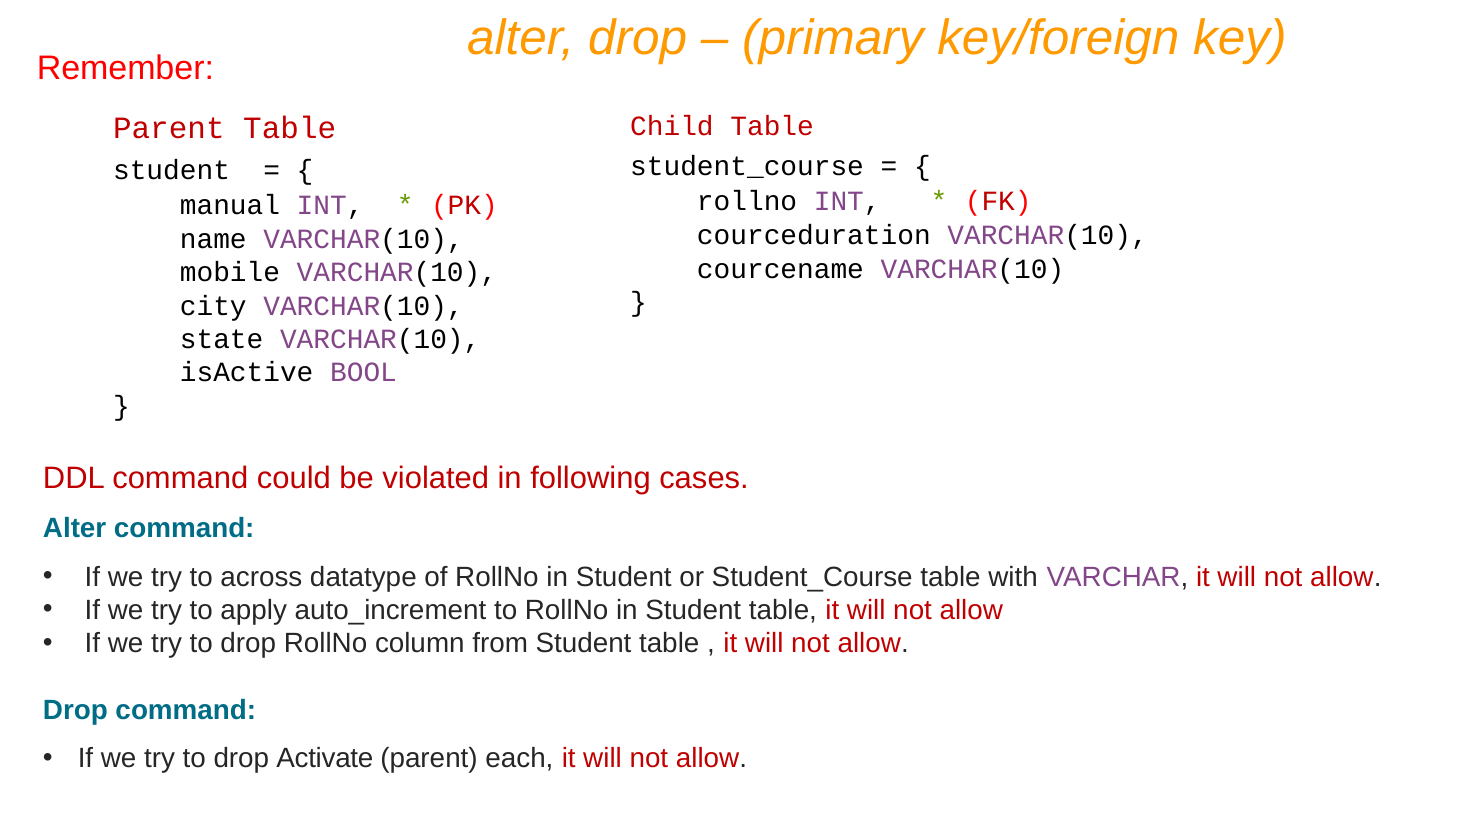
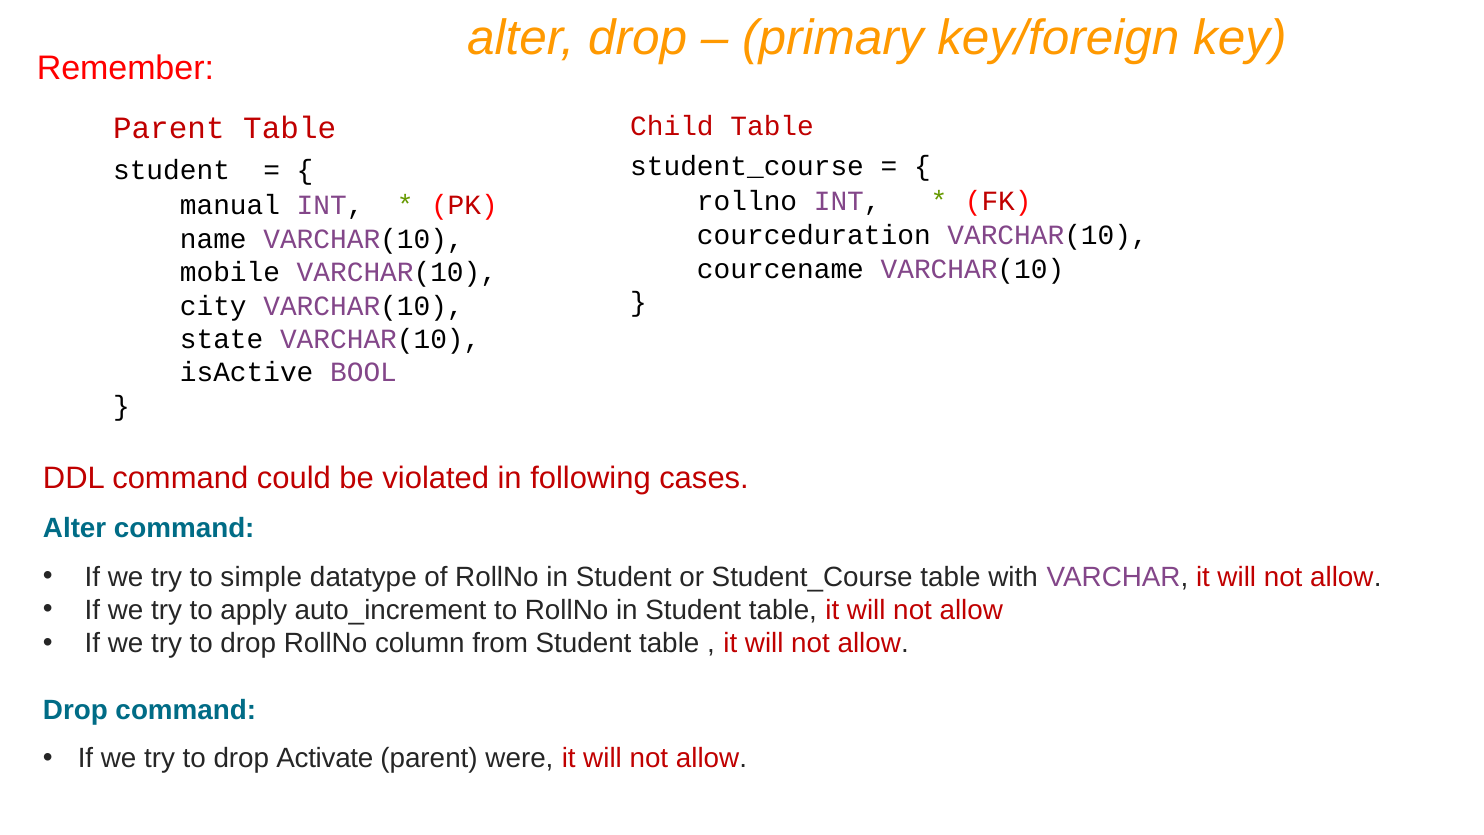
across: across -> simple
each: each -> were
